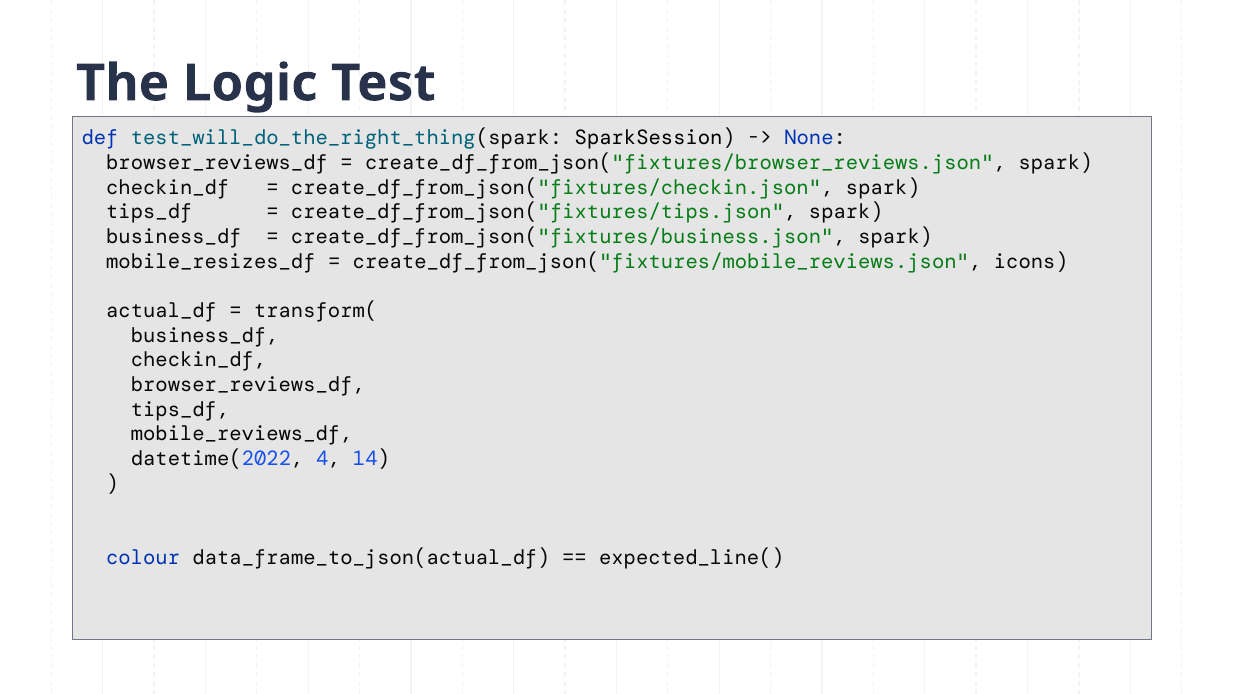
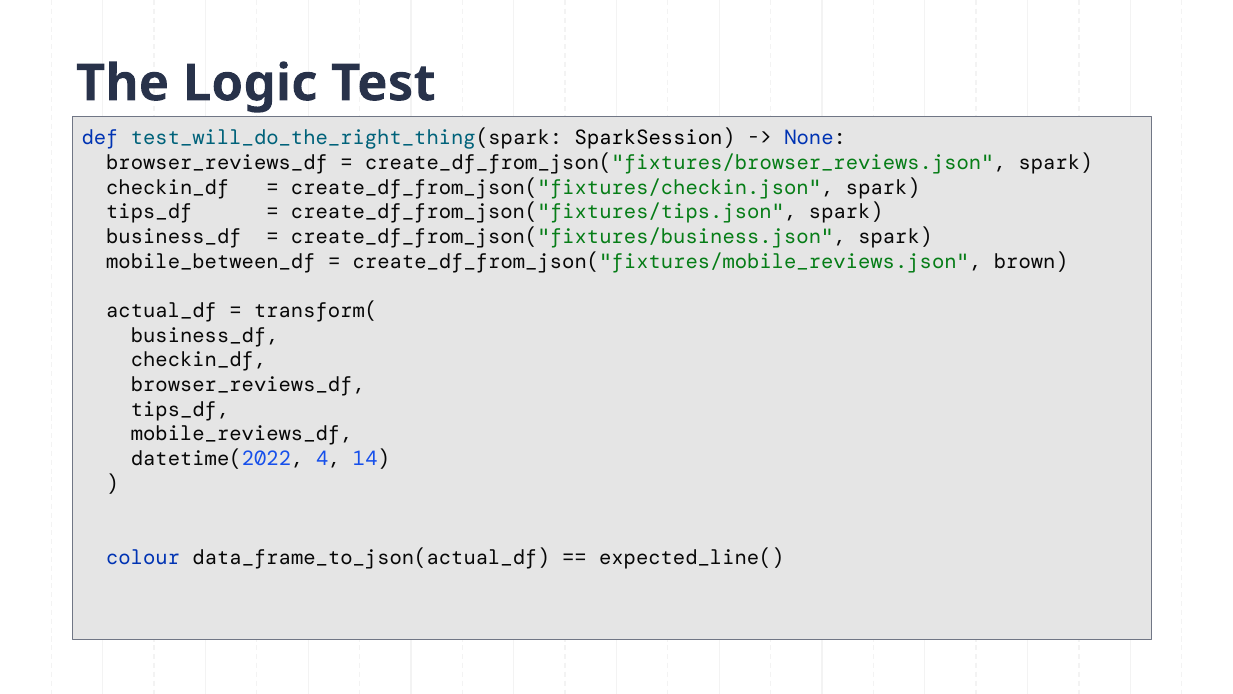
mobile_resizes_df: mobile_resizes_df -> mobile_between_df
icons: icons -> brown
